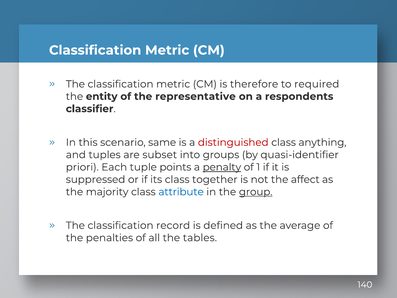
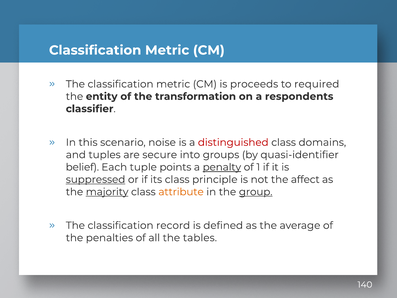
therefore: therefore -> proceeds
representative: representative -> transformation
same: same -> noise
anything: anything -> domains
subset: subset -> secure
priori: priori -> belief
suppressed underline: none -> present
together: together -> principle
majority underline: none -> present
attribute colour: blue -> orange
